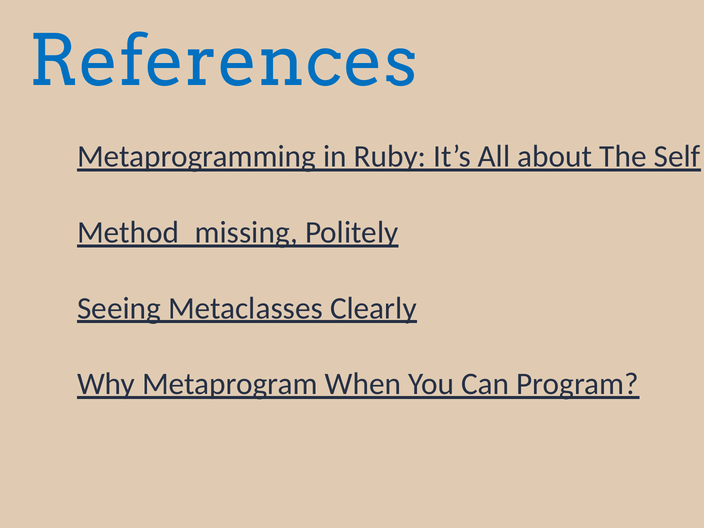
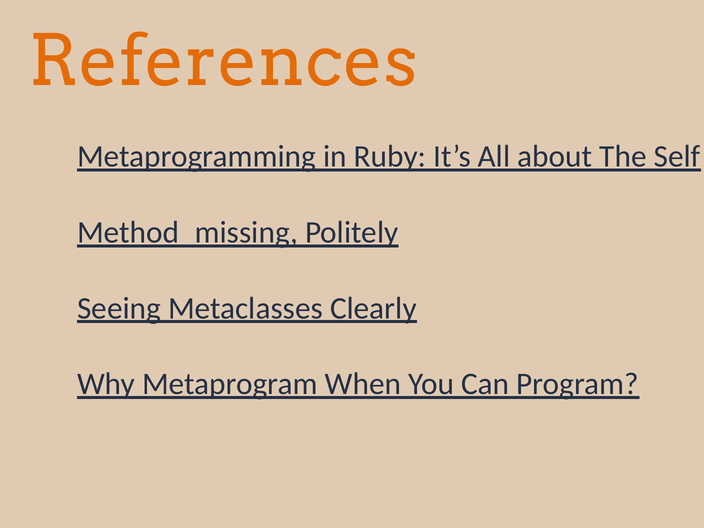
References colour: blue -> orange
